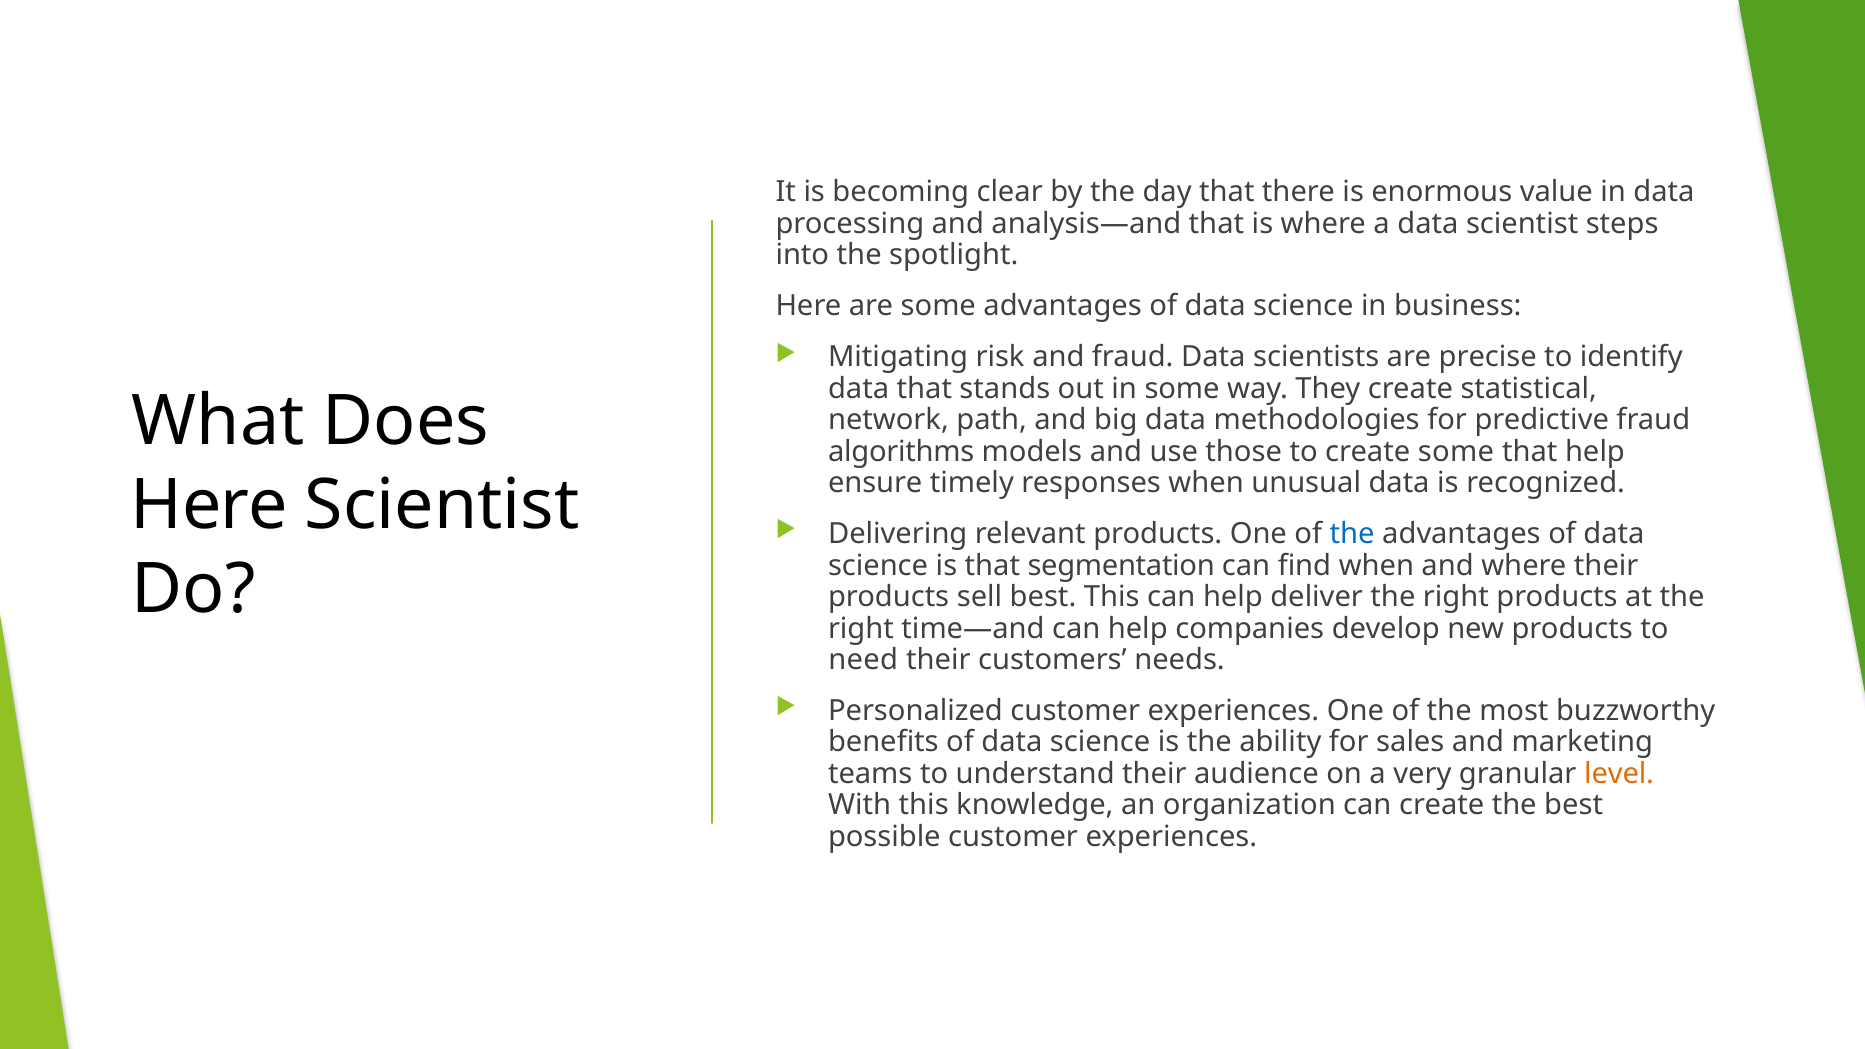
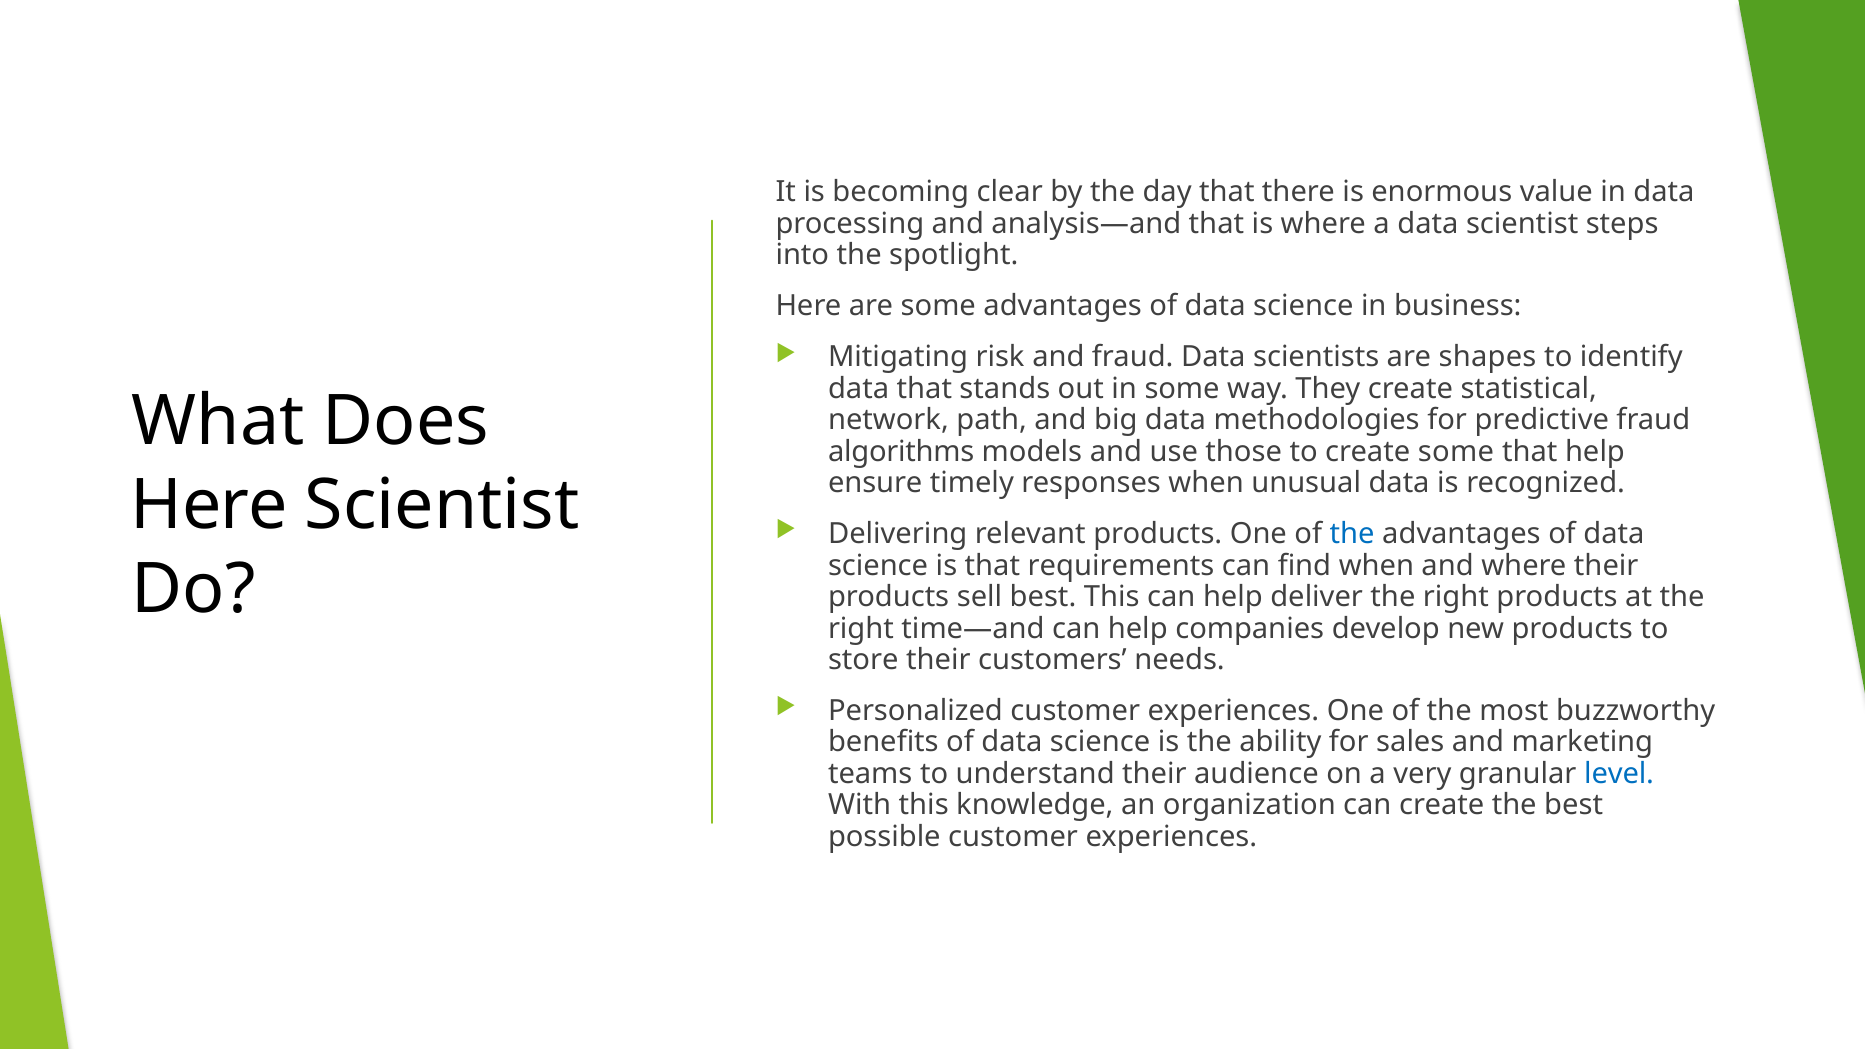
precise: precise -> shapes
segmentation: segmentation -> requirements
need: need -> store
level colour: orange -> blue
